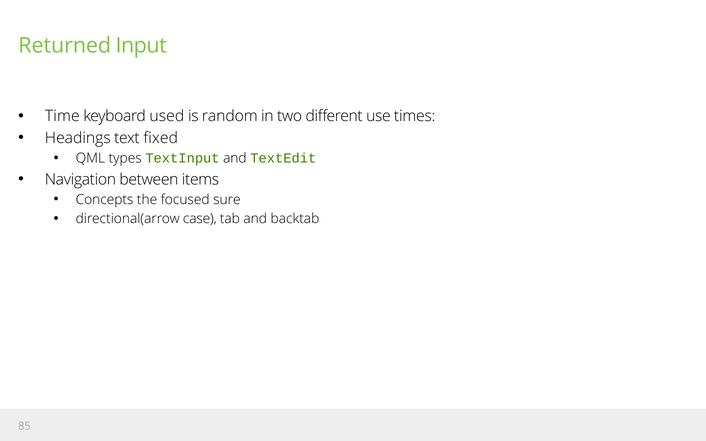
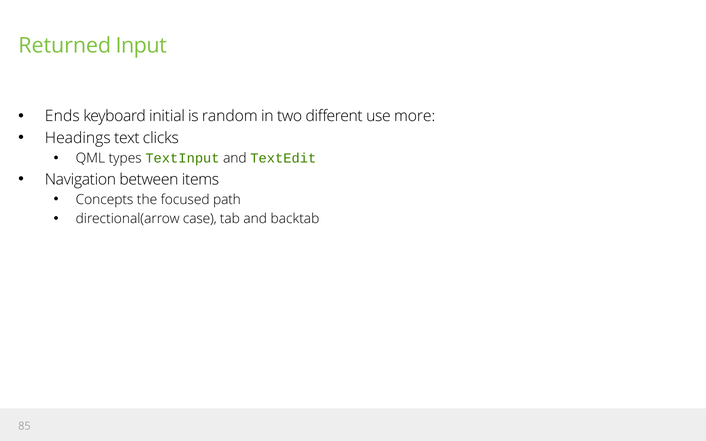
Time: Time -> Ends
used: used -> initial
times: times -> more
fixed: fixed -> clicks
sure: sure -> path
